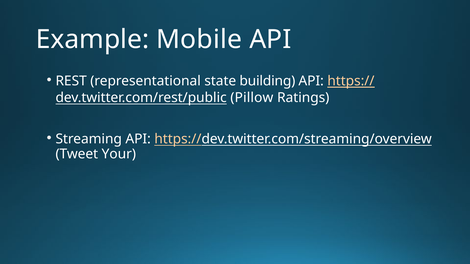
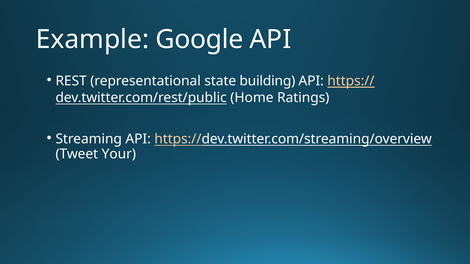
Mobile: Mobile -> Google
Pillow: Pillow -> Home
